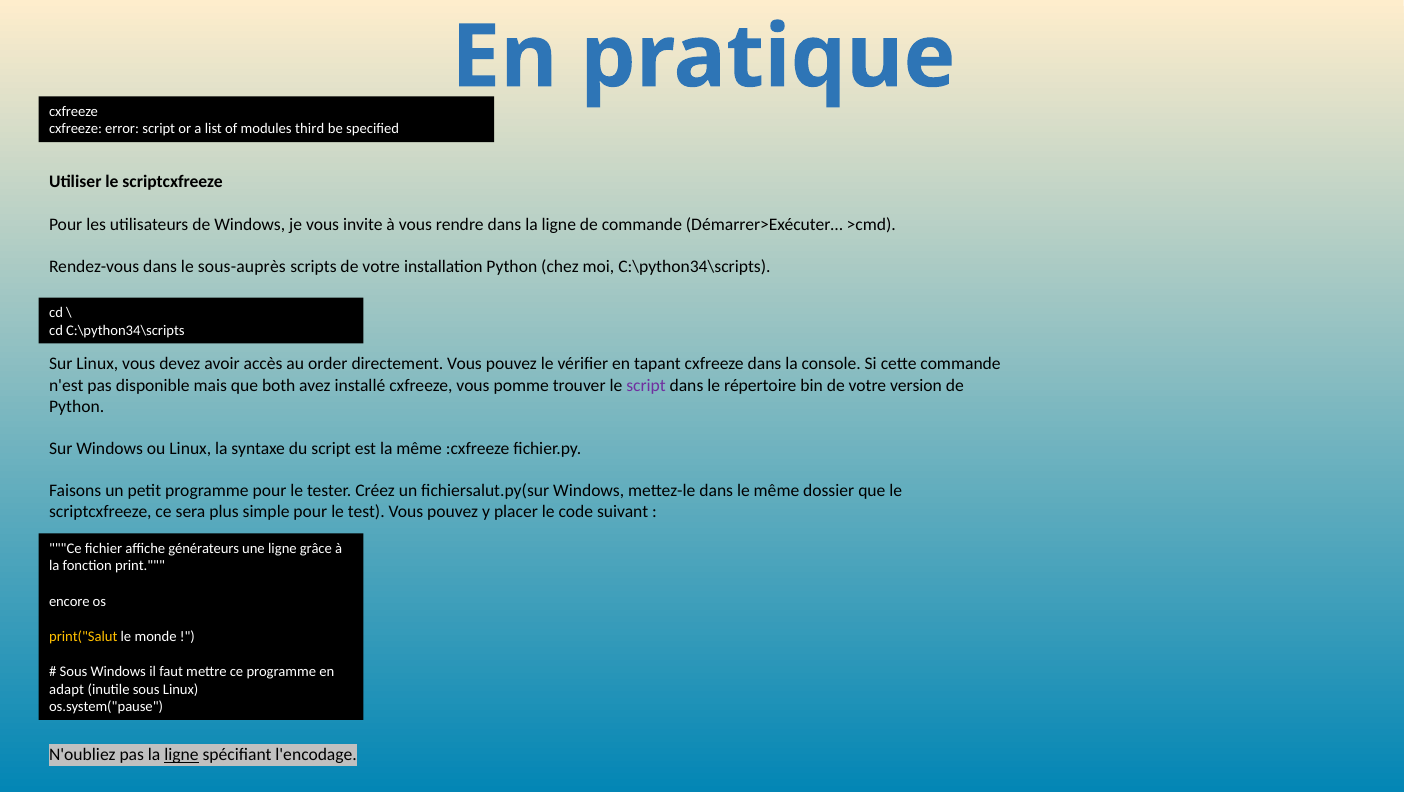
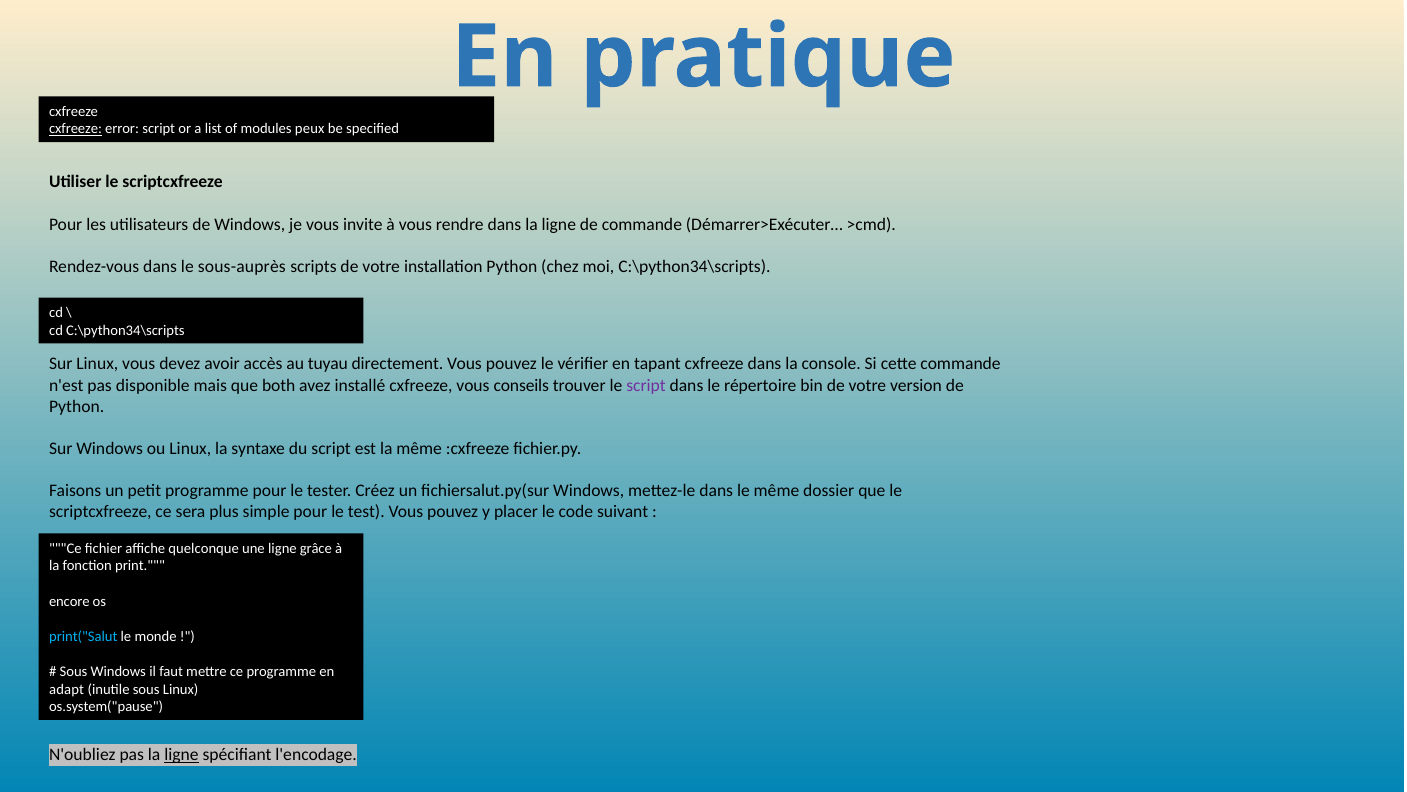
cxfreeze at (76, 129) underline: none -> present
third: third -> peux
order: order -> tuyau
pomme: pomme -> conseils
générateurs: générateurs -> quelconque
print("Salut colour: yellow -> light blue
